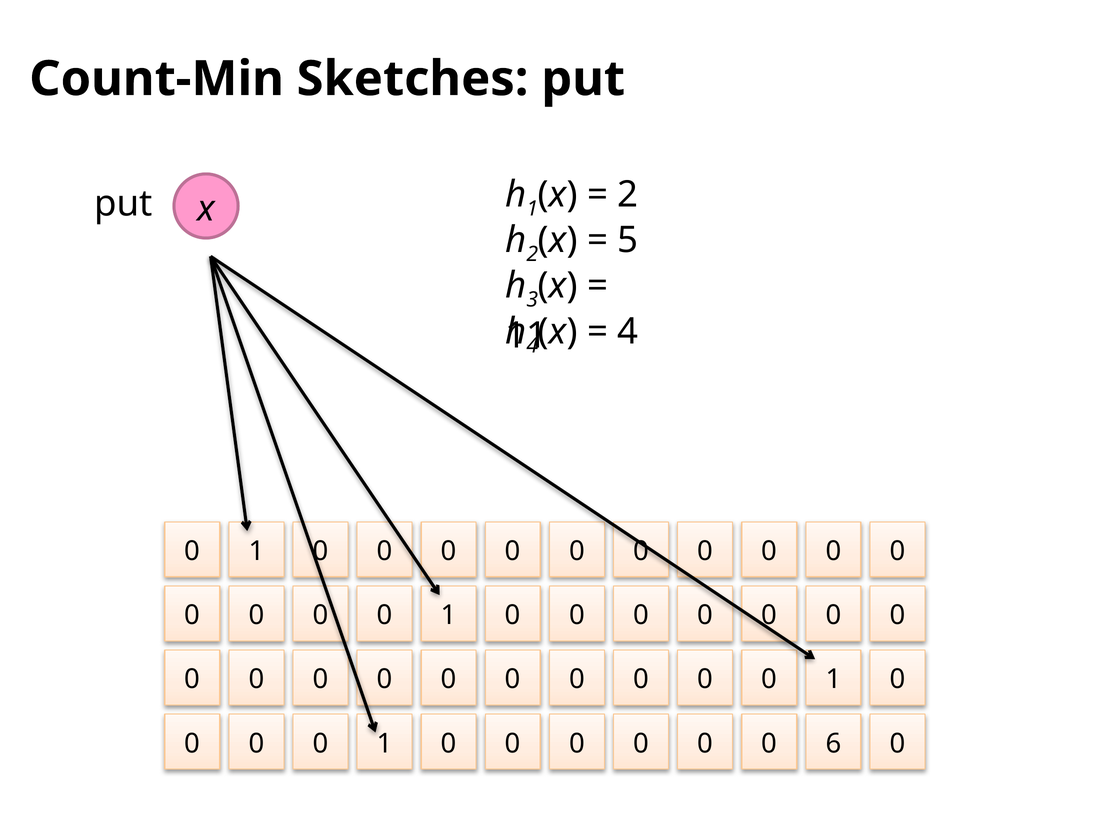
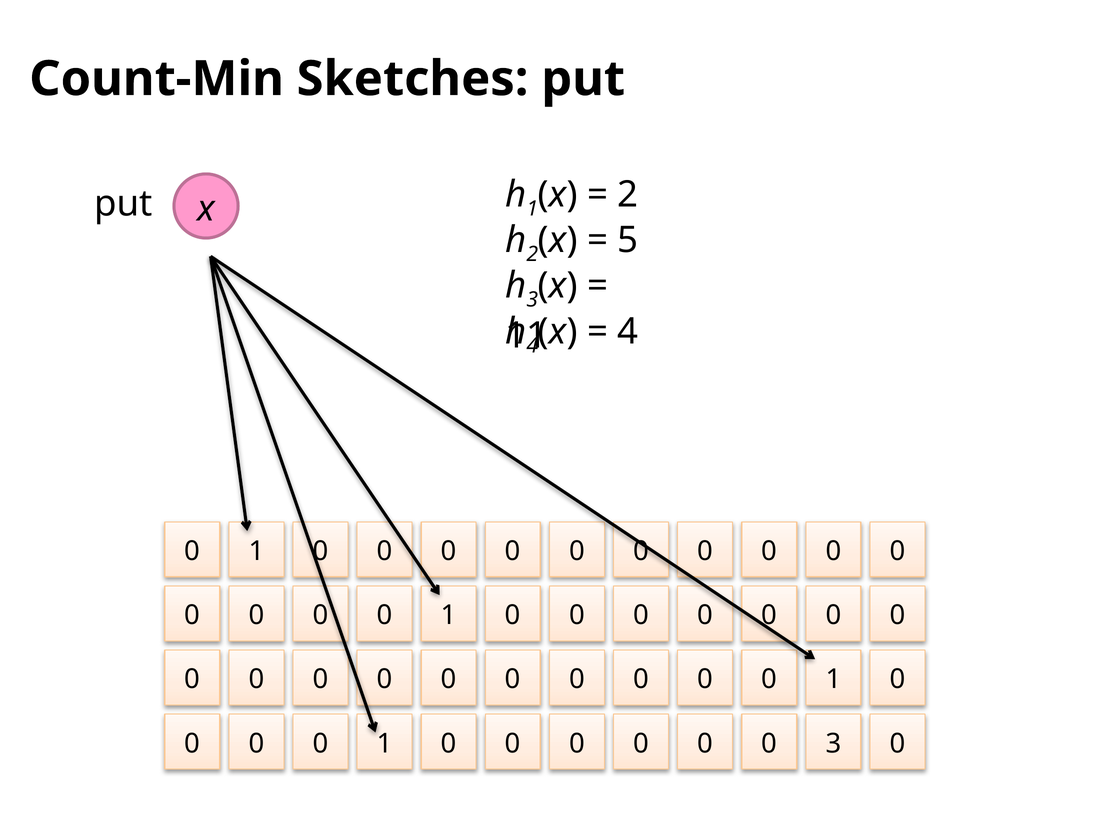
0 6: 6 -> 3
